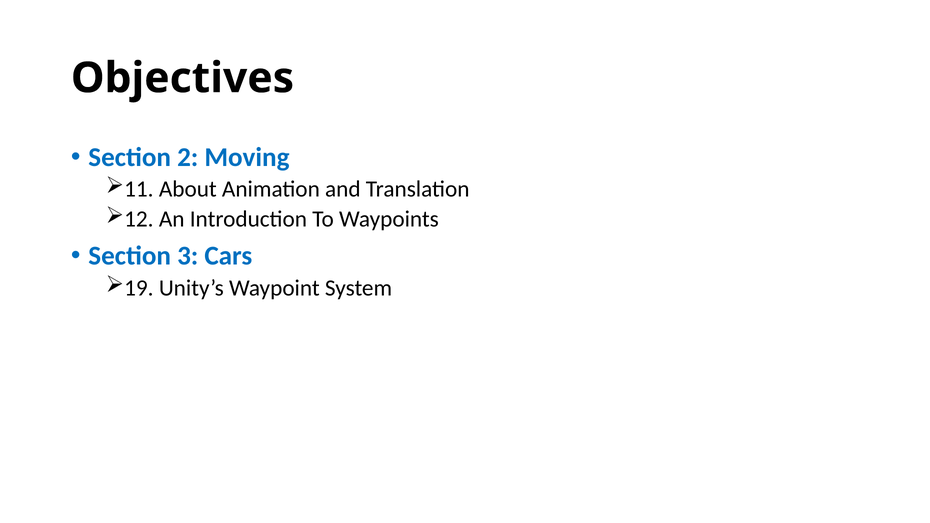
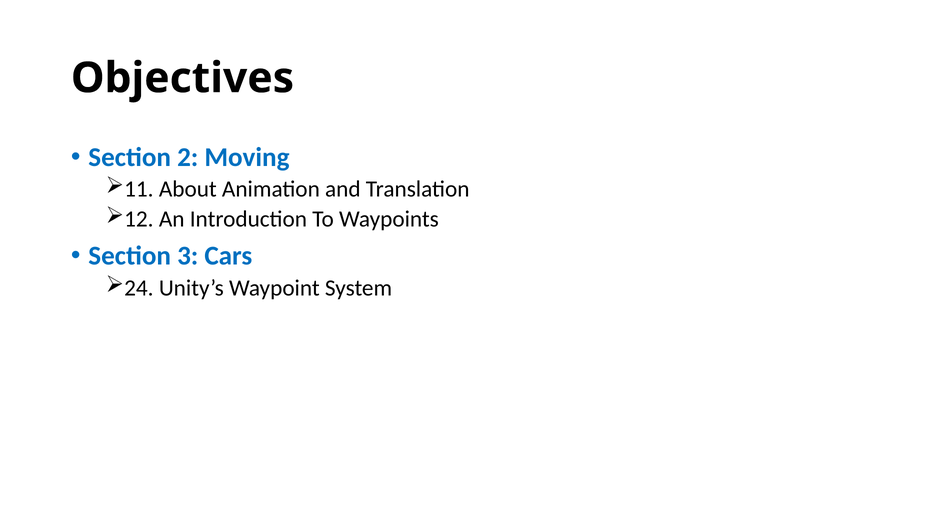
19: 19 -> 24
